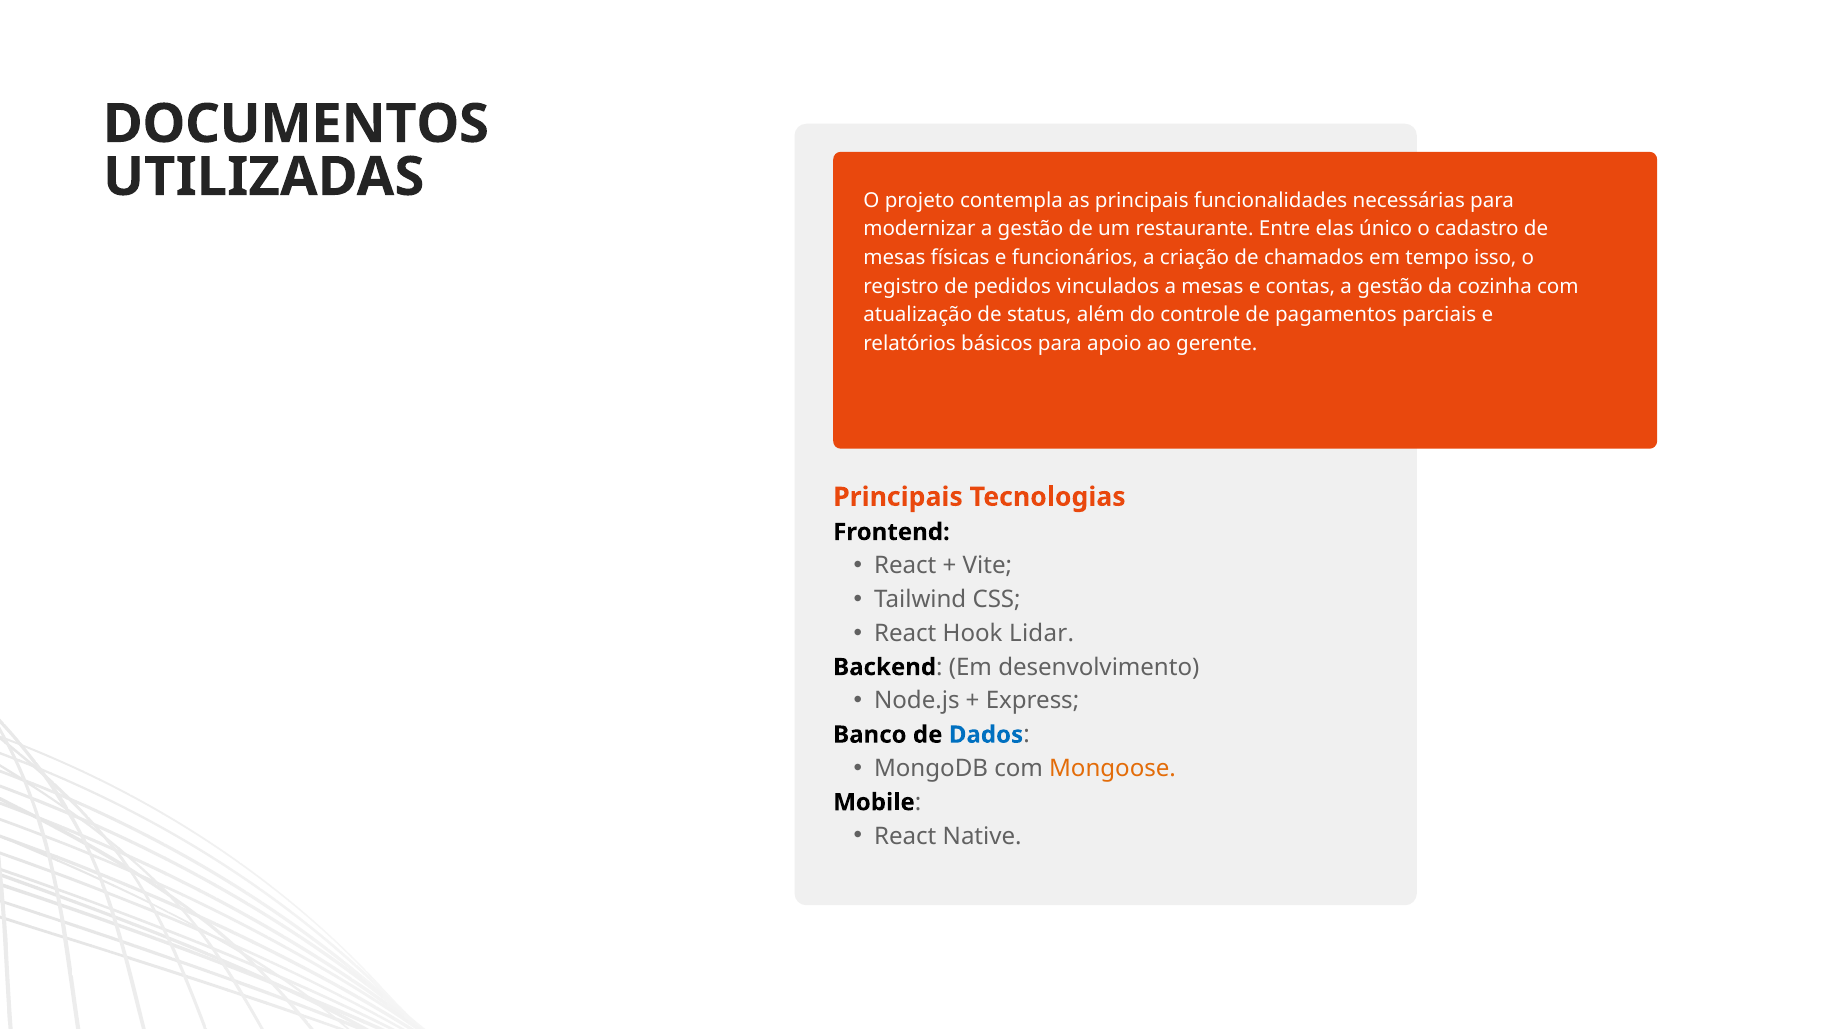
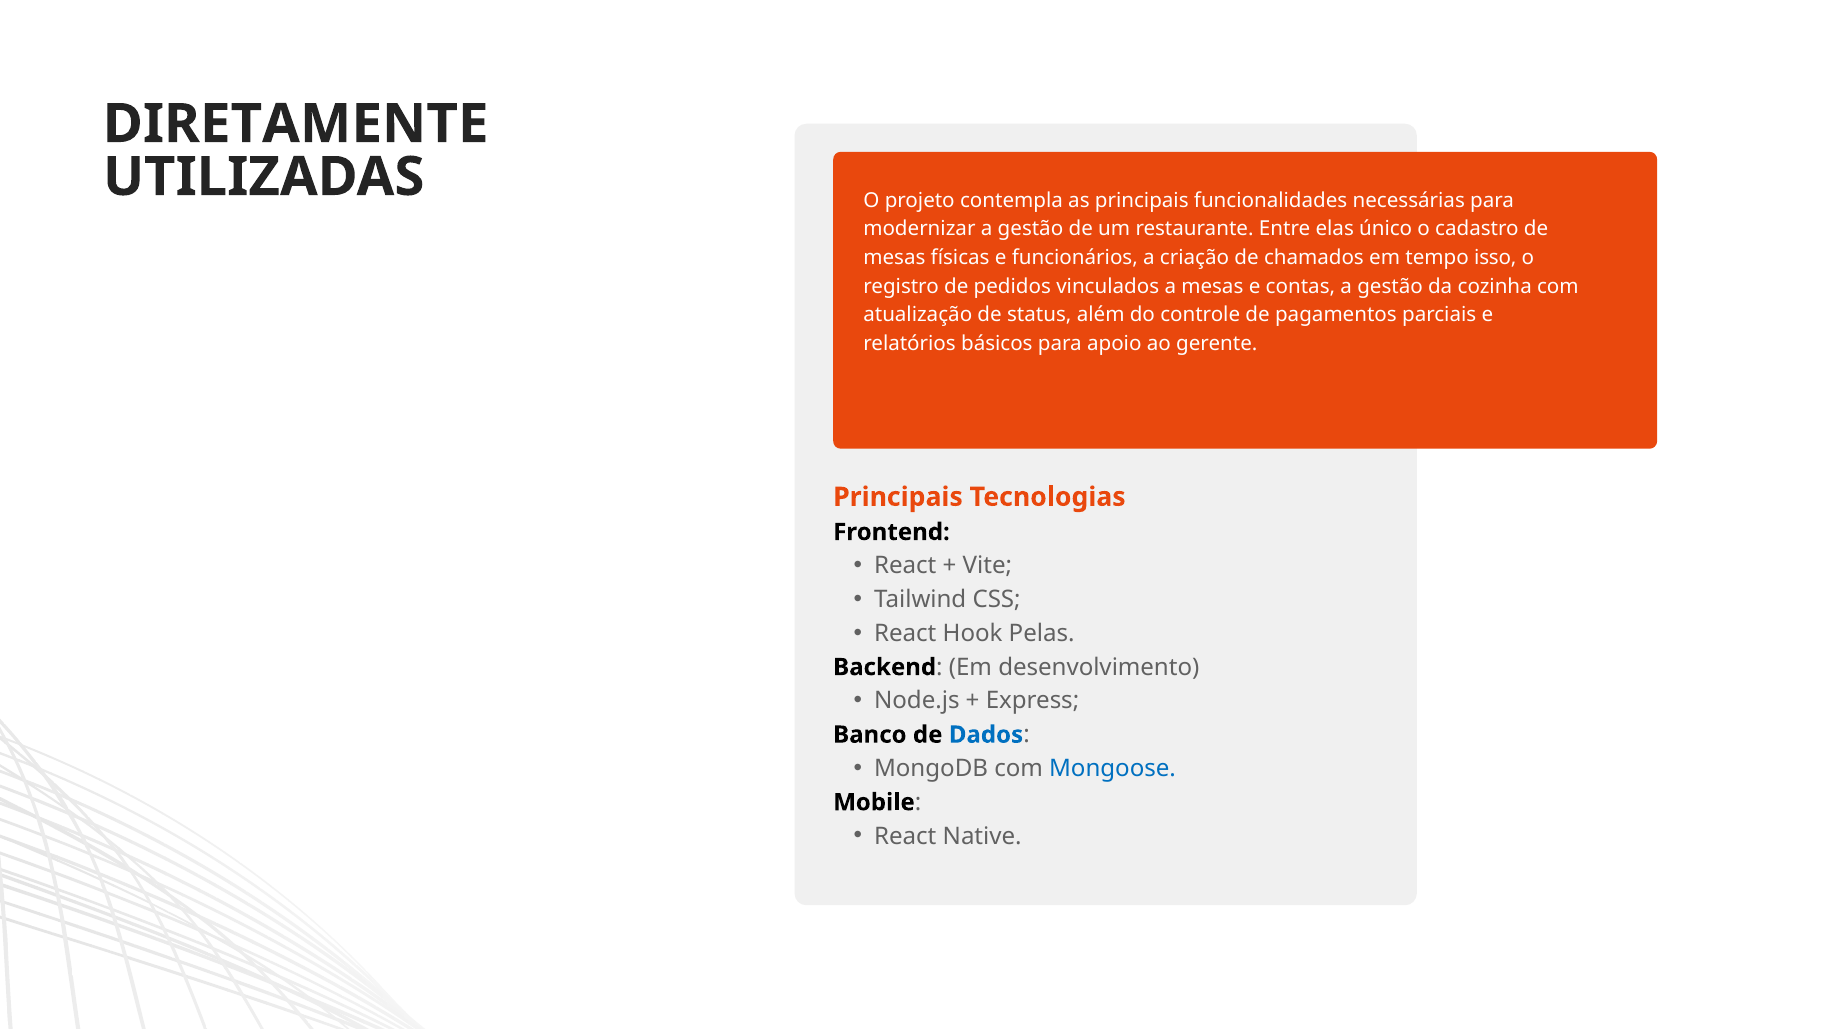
DOCUMENTOS: DOCUMENTOS -> DIRETAMENTE
Lidar: Lidar -> Pelas
Mongoose colour: orange -> blue
